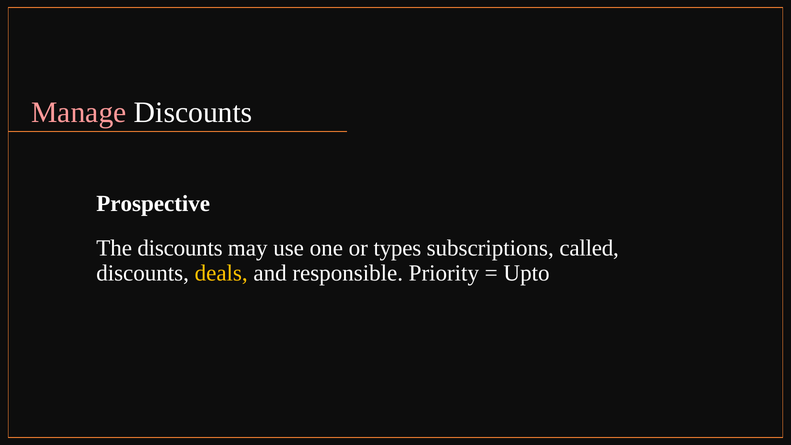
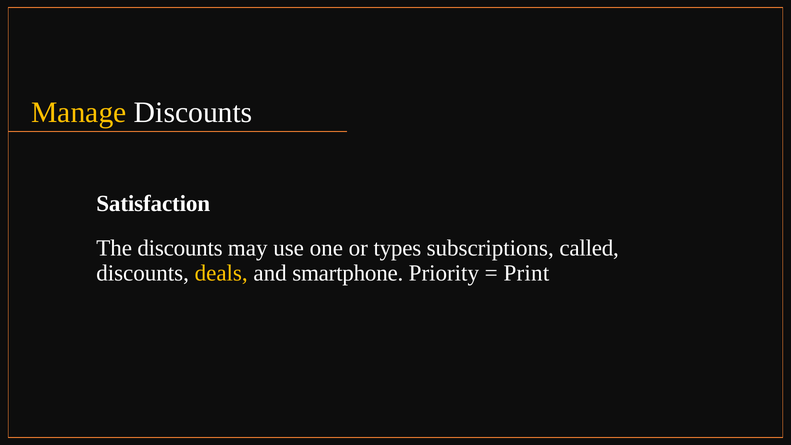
Manage colour: pink -> yellow
Prospective: Prospective -> Satisfaction
responsible: responsible -> smartphone
Upto: Upto -> Print
